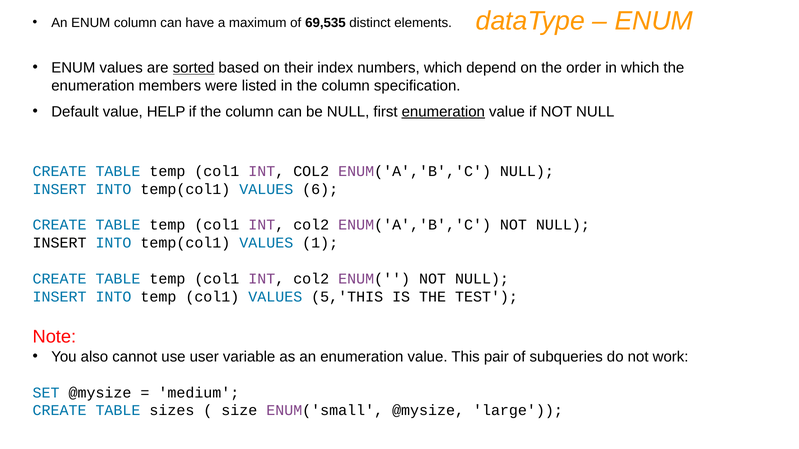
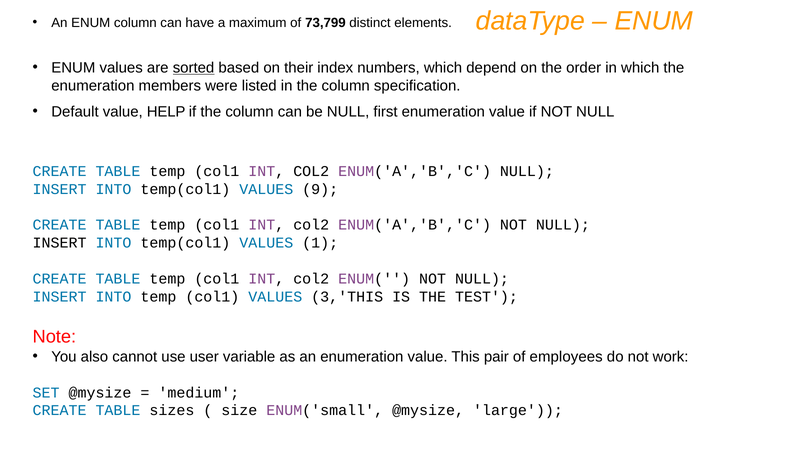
69,535: 69,535 -> 73,799
enumeration at (443, 112) underline: present -> none
6: 6 -> 9
5,'THIS: 5,'THIS -> 3,'THIS
subqueries: subqueries -> employees
